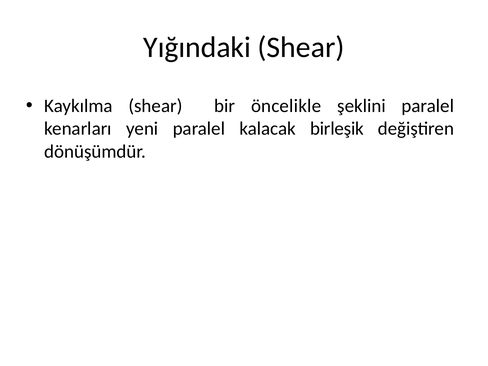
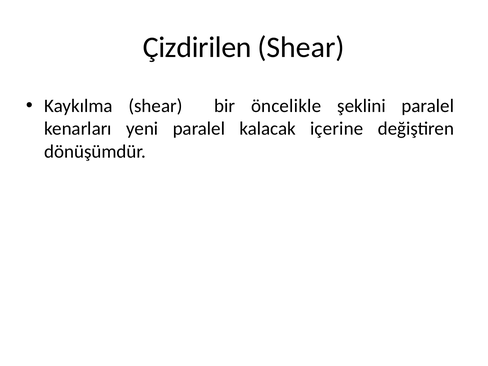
Yığındaki: Yığındaki -> Çizdirilen
birleşik: birleşik -> içerine
